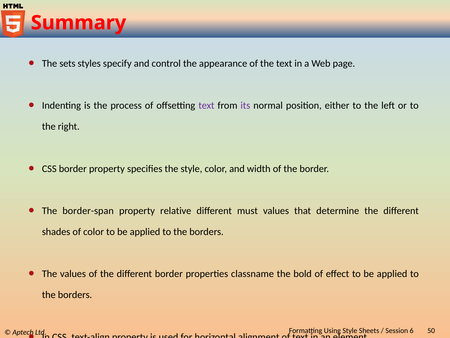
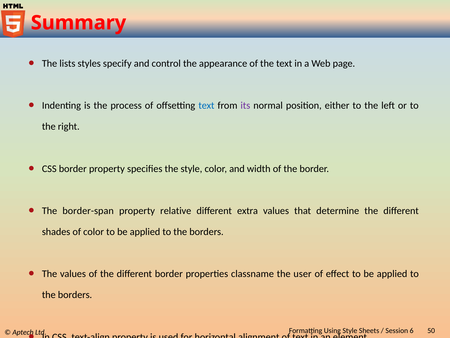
sets: sets -> lists
text at (206, 105) colour: purple -> blue
must: must -> extra
bold: bold -> user
